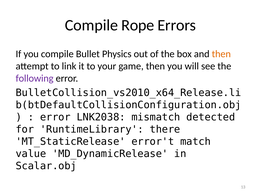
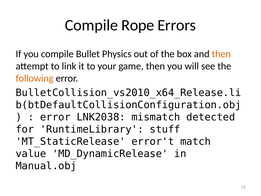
following colour: purple -> orange
there: there -> stuff
Scalar.obj: Scalar.obj -> Manual.obj
